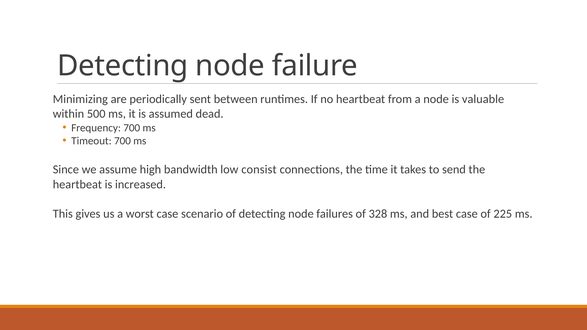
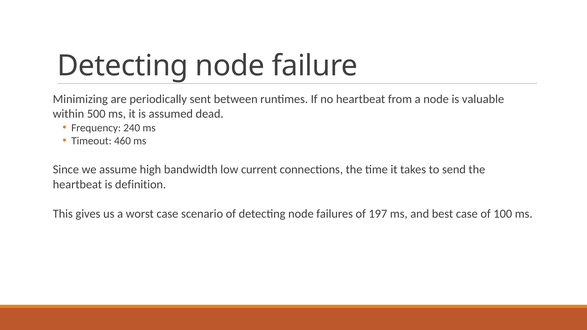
Frequency 700: 700 -> 240
Timeout 700: 700 -> 460
consist: consist -> current
increased: increased -> definition
328: 328 -> 197
225: 225 -> 100
